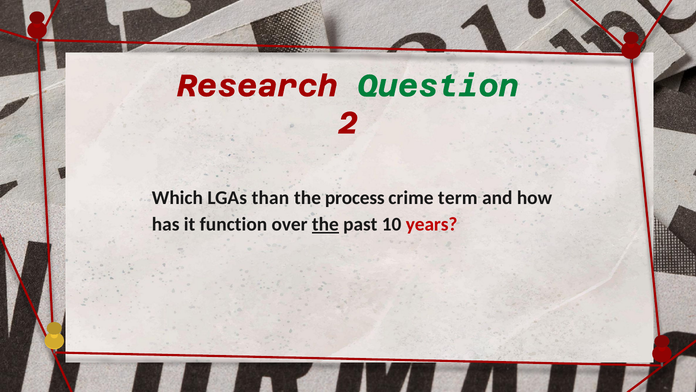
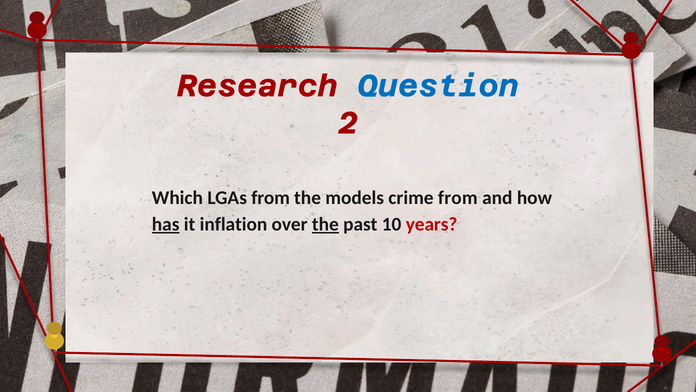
Question colour: green -> blue
LGAs than: than -> from
process: process -> models
crime term: term -> from
has underline: none -> present
function: function -> inflation
